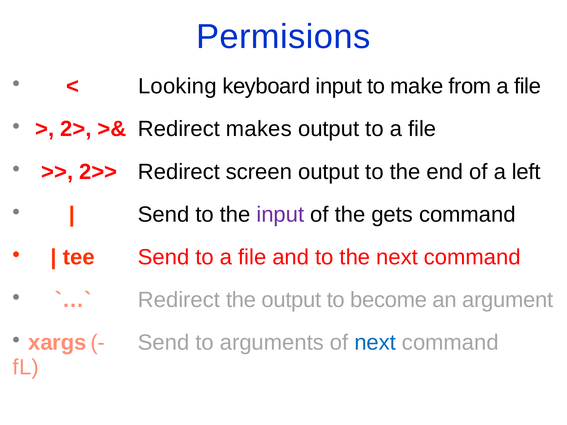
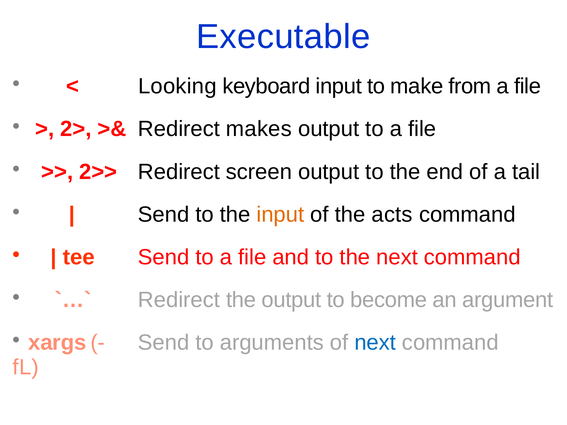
Permisions: Permisions -> Executable
left: left -> tail
input at (280, 215) colour: purple -> orange
gets: gets -> acts
